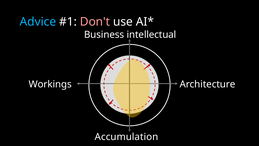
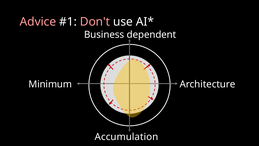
Advice colour: light blue -> pink
intellectual: intellectual -> dependent
Workings: Workings -> Minimum
